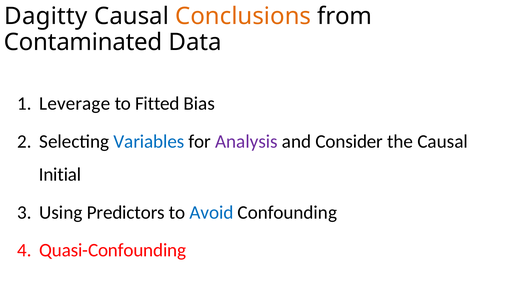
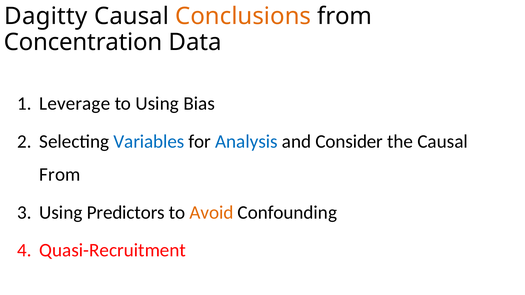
Contaminated: Contaminated -> Concentration
to Fitted: Fitted -> Using
Analysis colour: purple -> blue
Initial at (60, 175): Initial -> From
Avoid colour: blue -> orange
Quasi-Confounding: Quasi-Confounding -> Quasi-Recruitment
